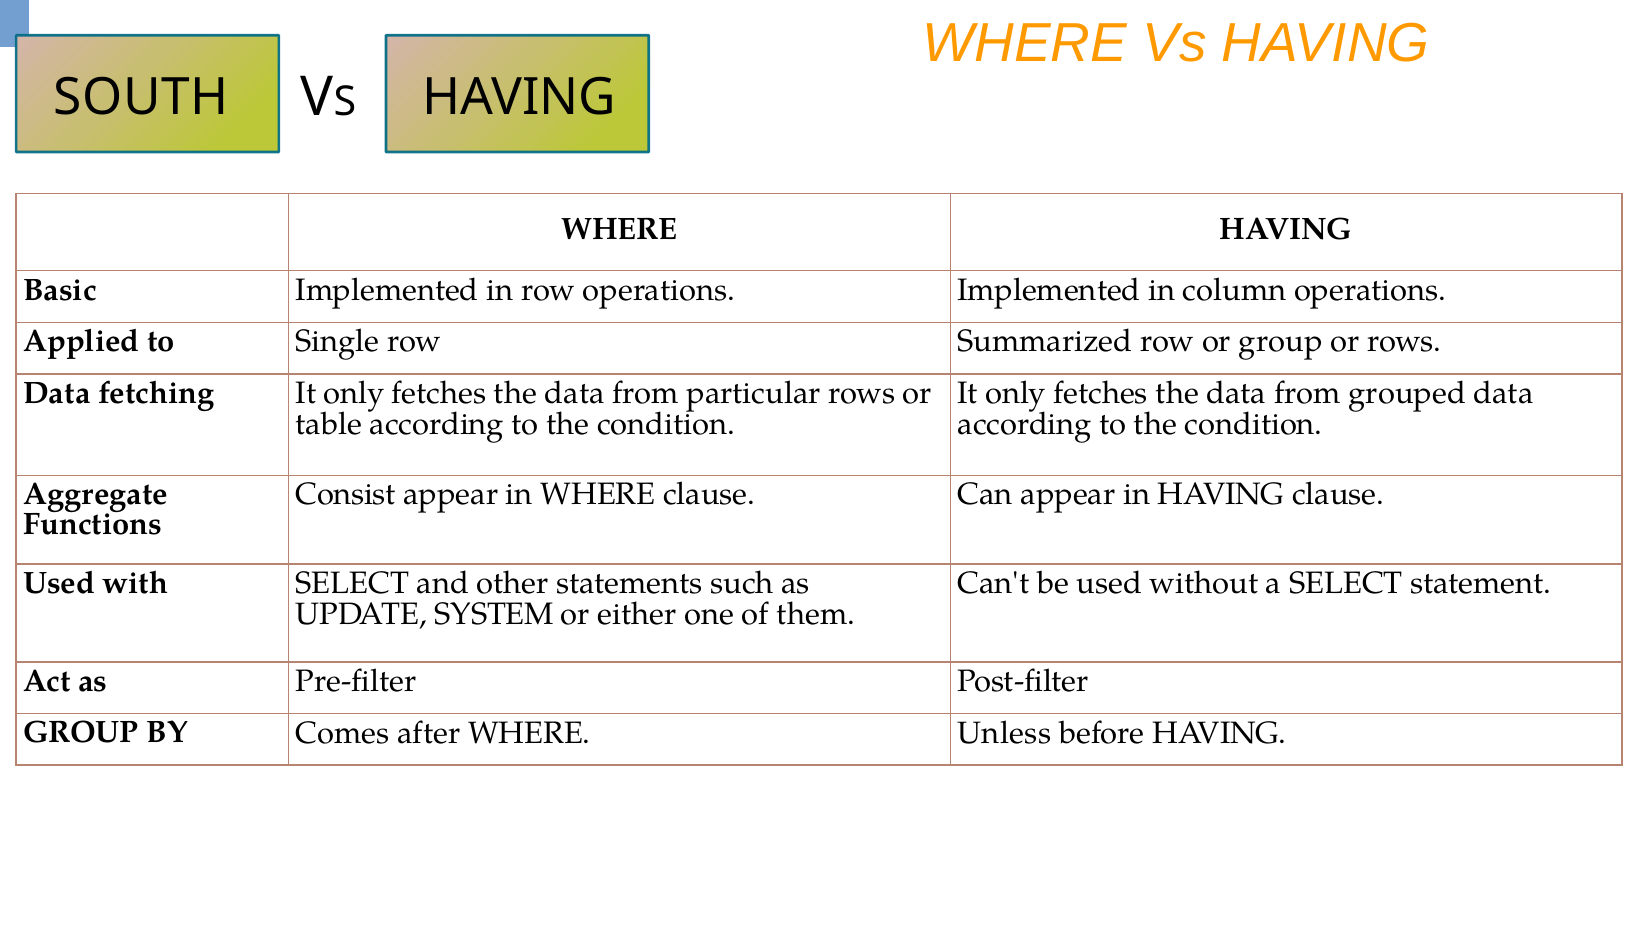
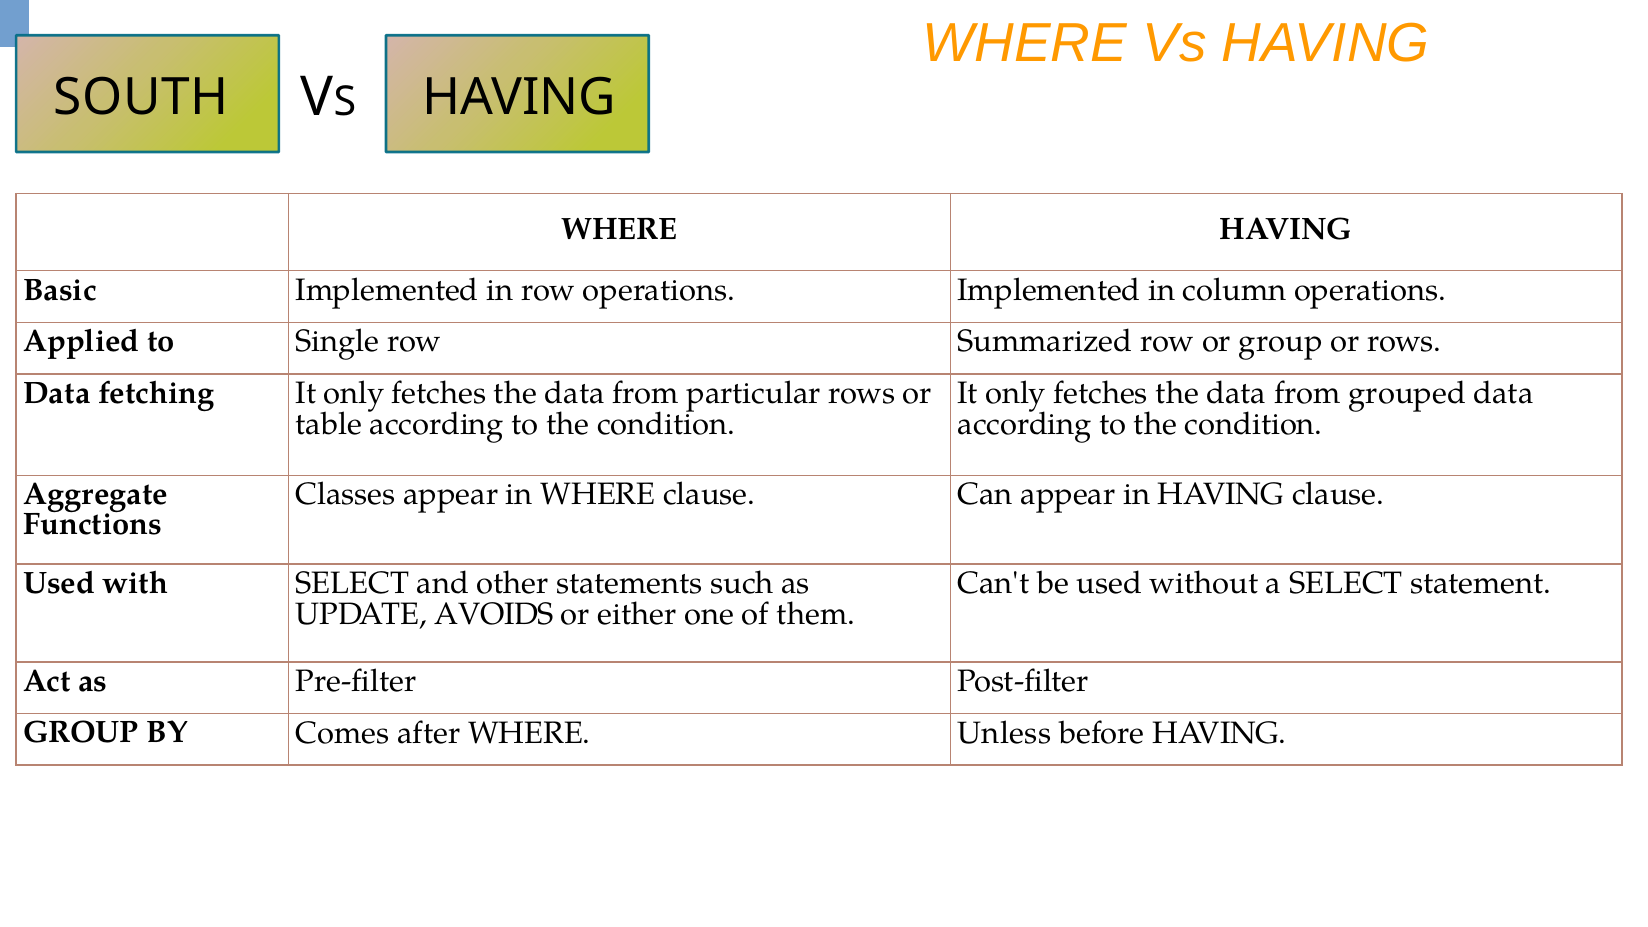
Consist: Consist -> Classes
SYSTEM: SYSTEM -> AVOIDS
